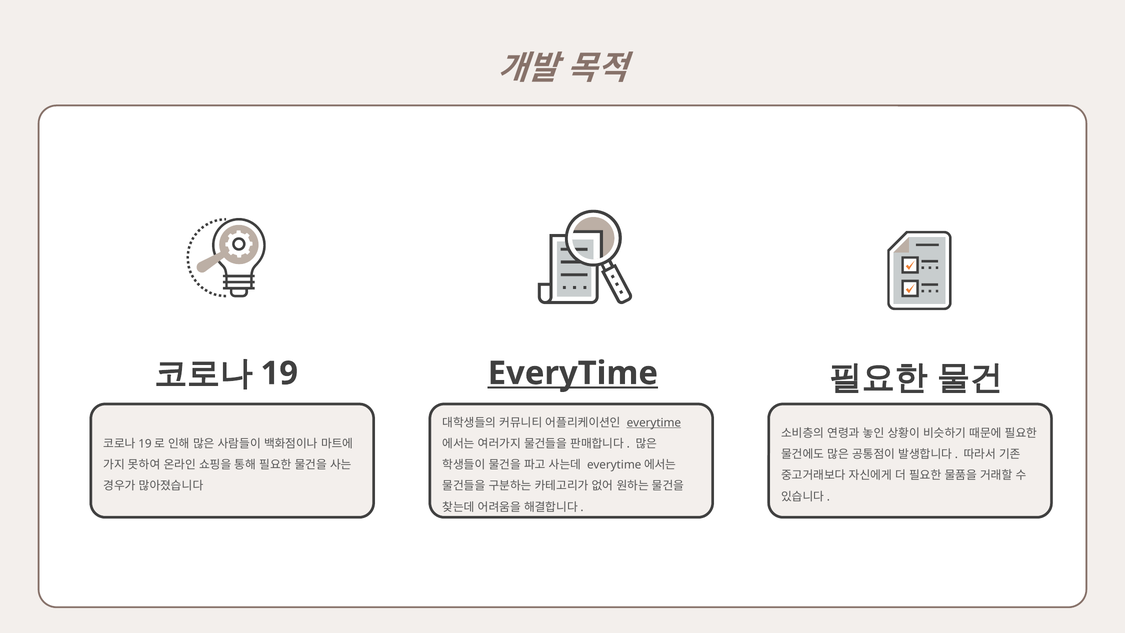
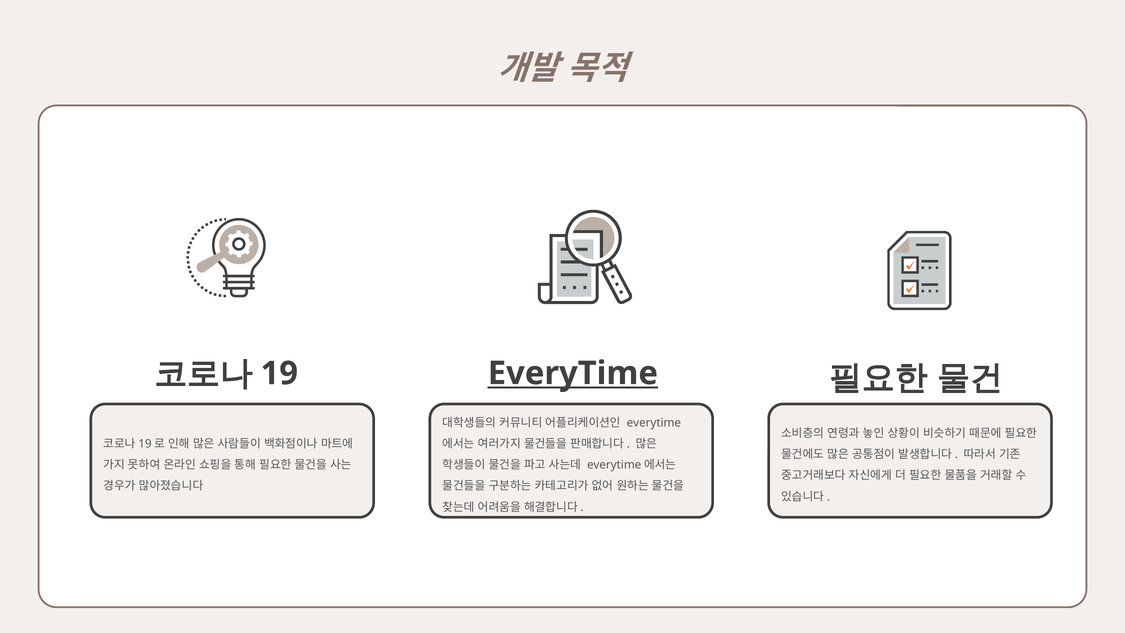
everytime at (654, 423) underline: present -> none
